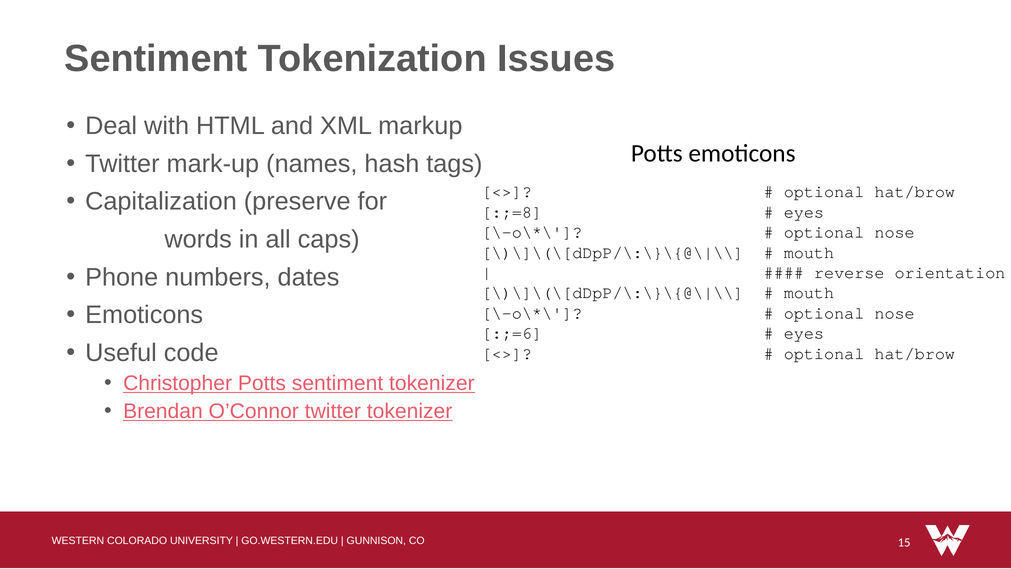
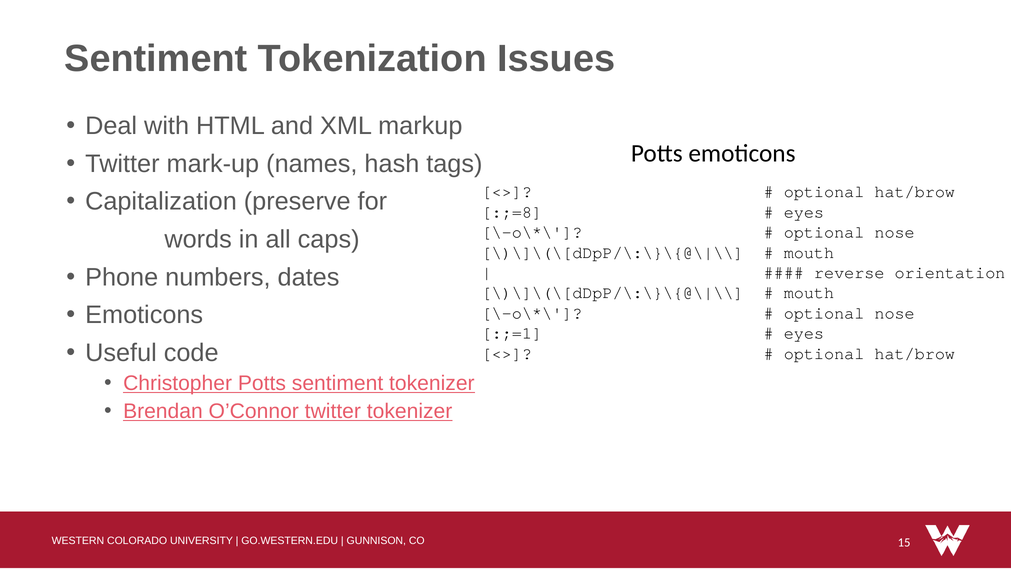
:;=6: :;=6 -> :;=1
